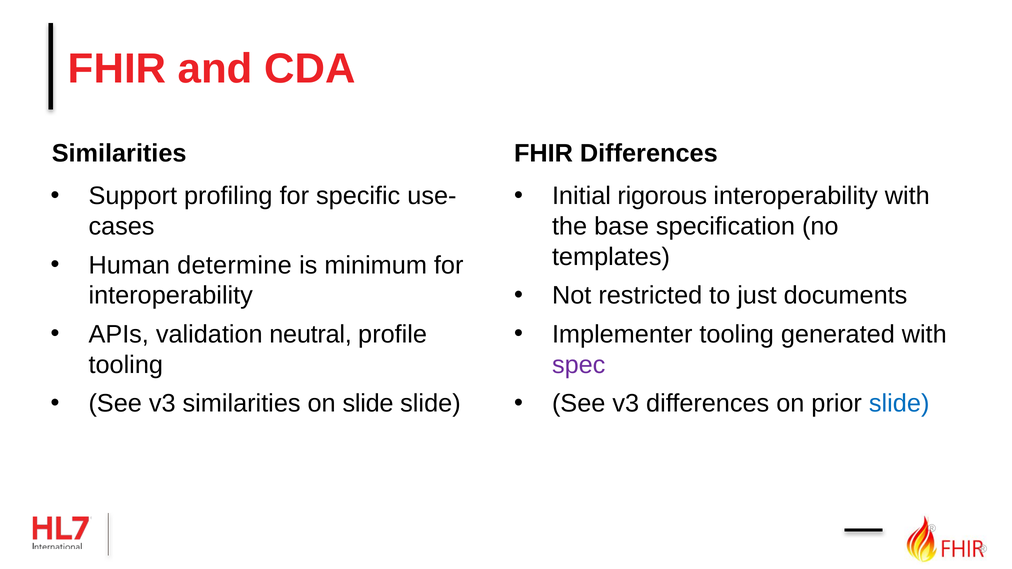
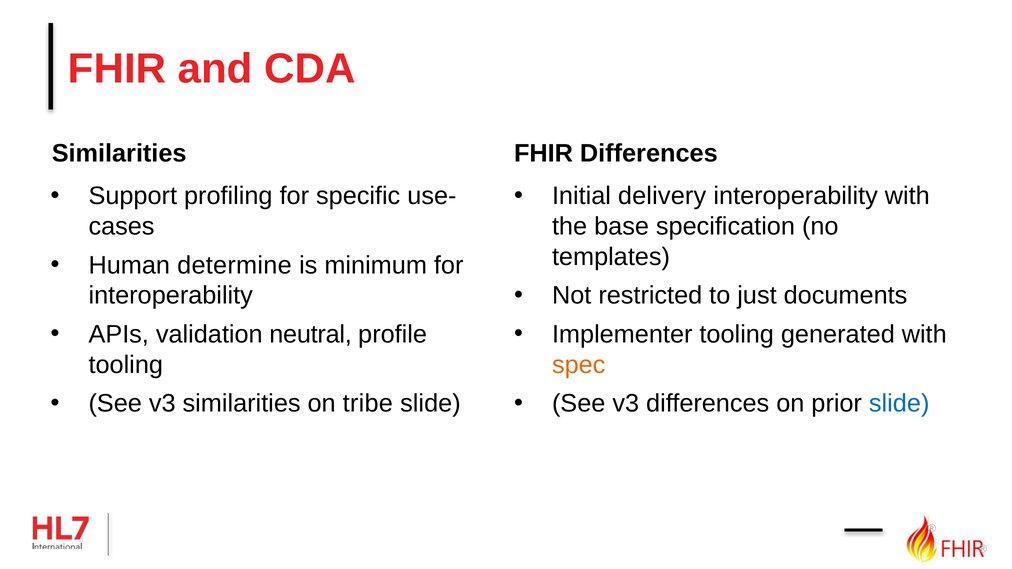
rigorous: rigorous -> delivery
spec colour: purple -> orange
on slide: slide -> tribe
